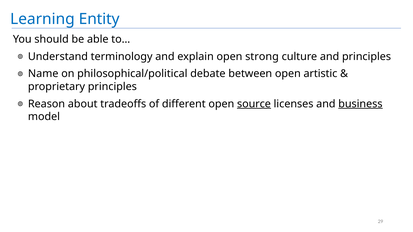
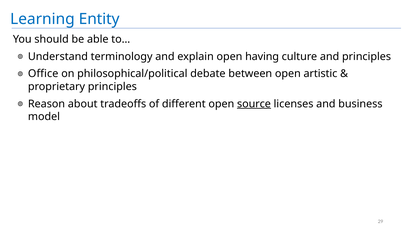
strong: strong -> having
Name: Name -> Office
business underline: present -> none
